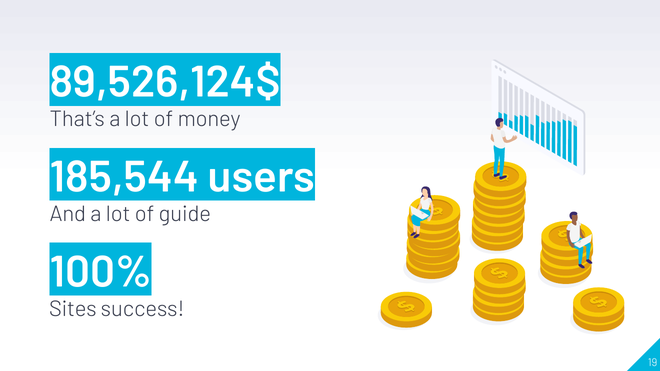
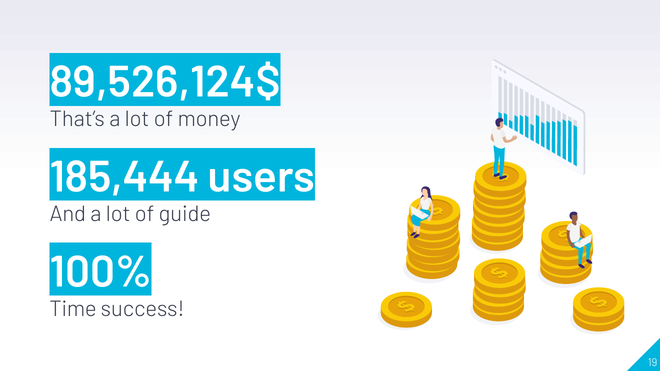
185,544: 185,544 -> 185,444
Sites: Sites -> Time
